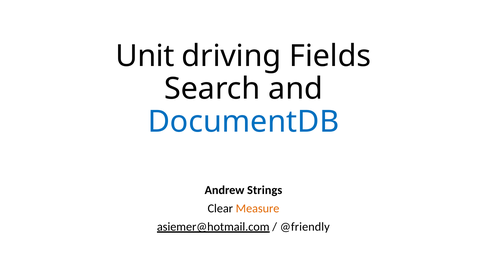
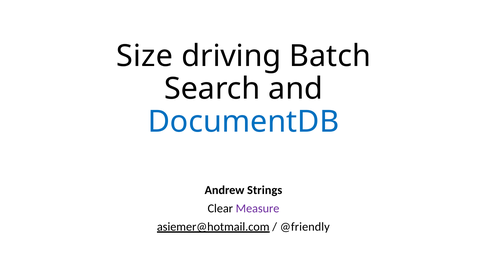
Unit: Unit -> Size
Fields: Fields -> Batch
Measure colour: orange -> purple
